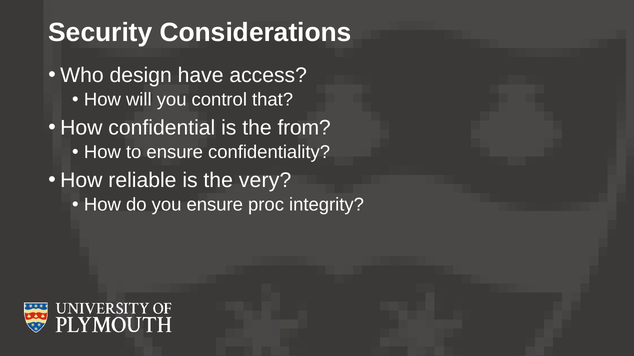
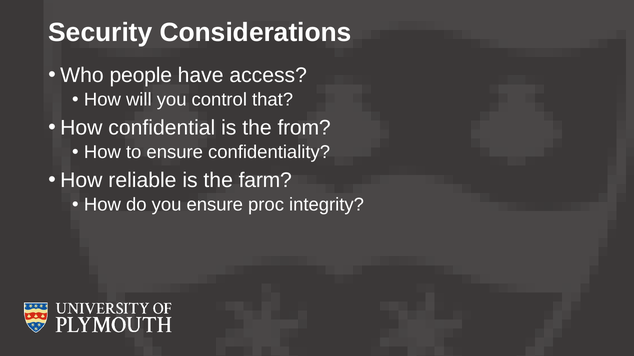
design: design -> people
very: very -> farm
